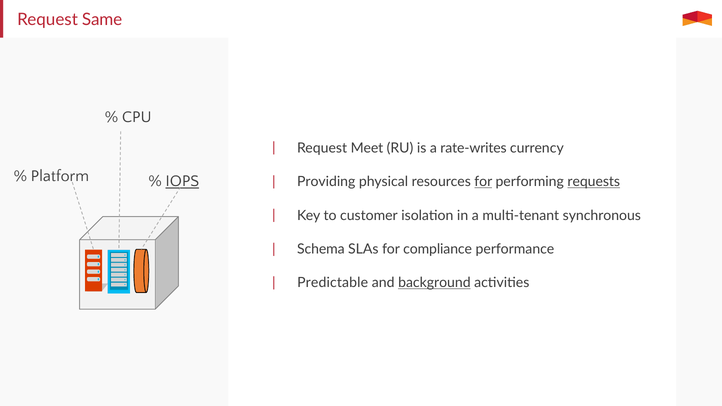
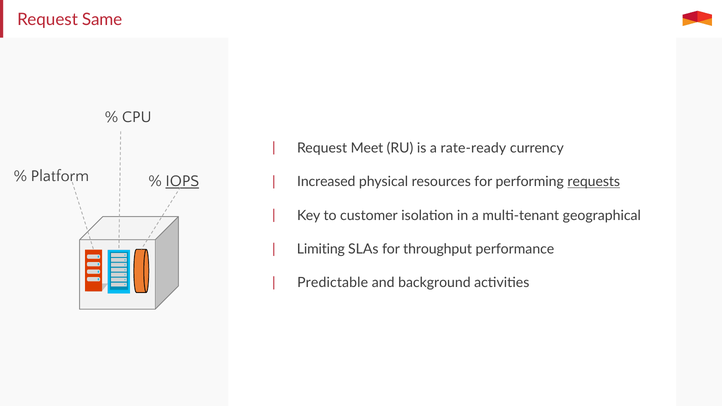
rate-writes: rate-writes -> rate-ready
Providing: Providing -> Increased
for at (483, 182) underline: present -> none
synchronous: synchronous -> geographical
Schema: Schema -> Limiting
compliance: compliance -> throughput
background underline: present -> none
